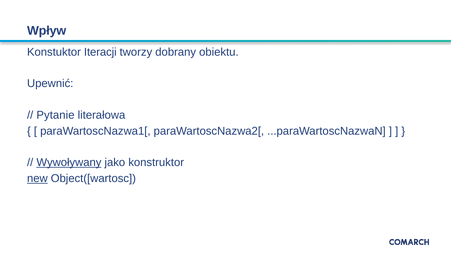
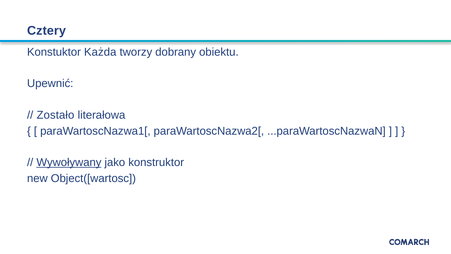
Wpływ: Wpływ -> Cztery
Iteracji: Iteracji -> Każda
Pytanie: Pytanie -> Zostało
new underline: present -> none
